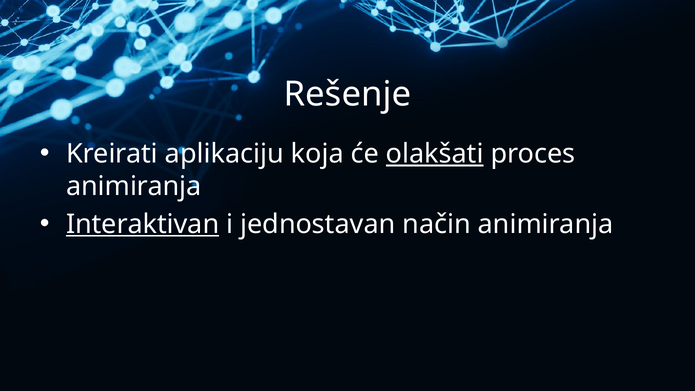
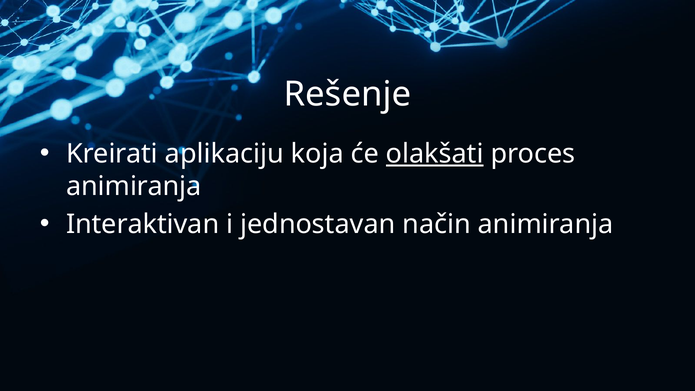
Interaktivan underline: present -> none
